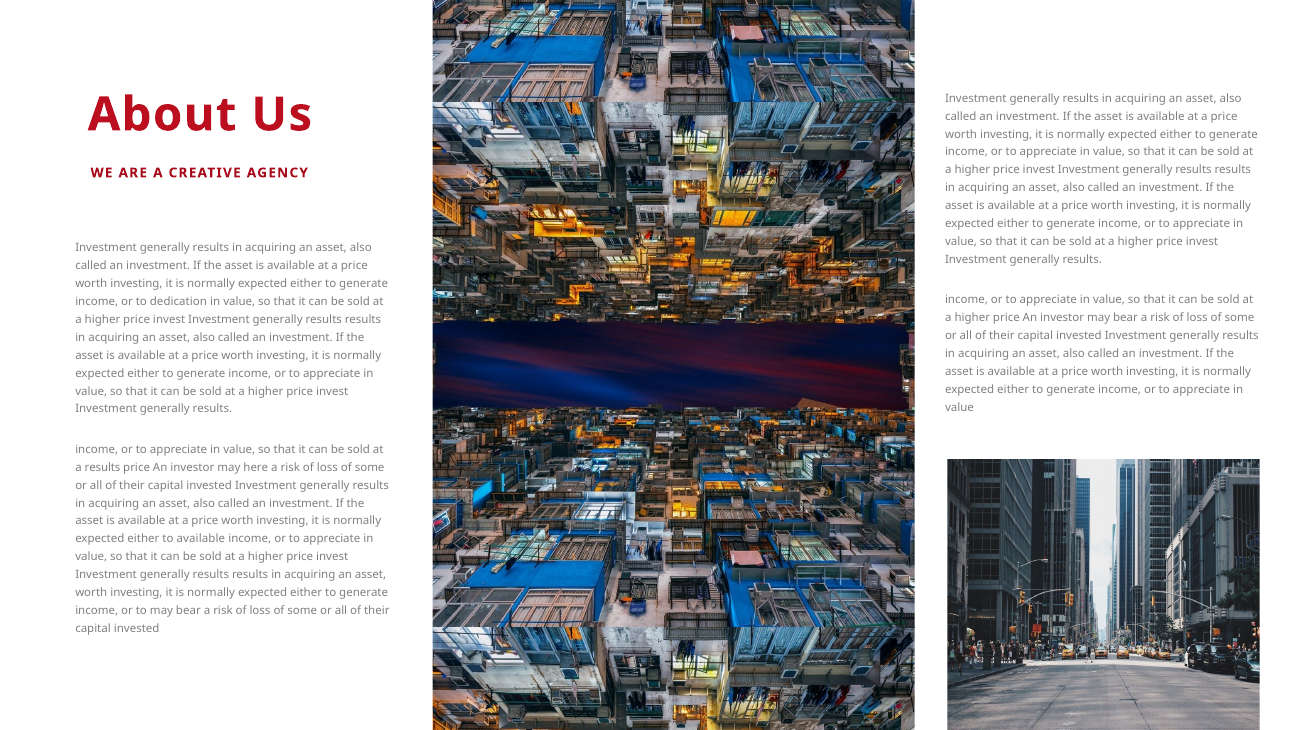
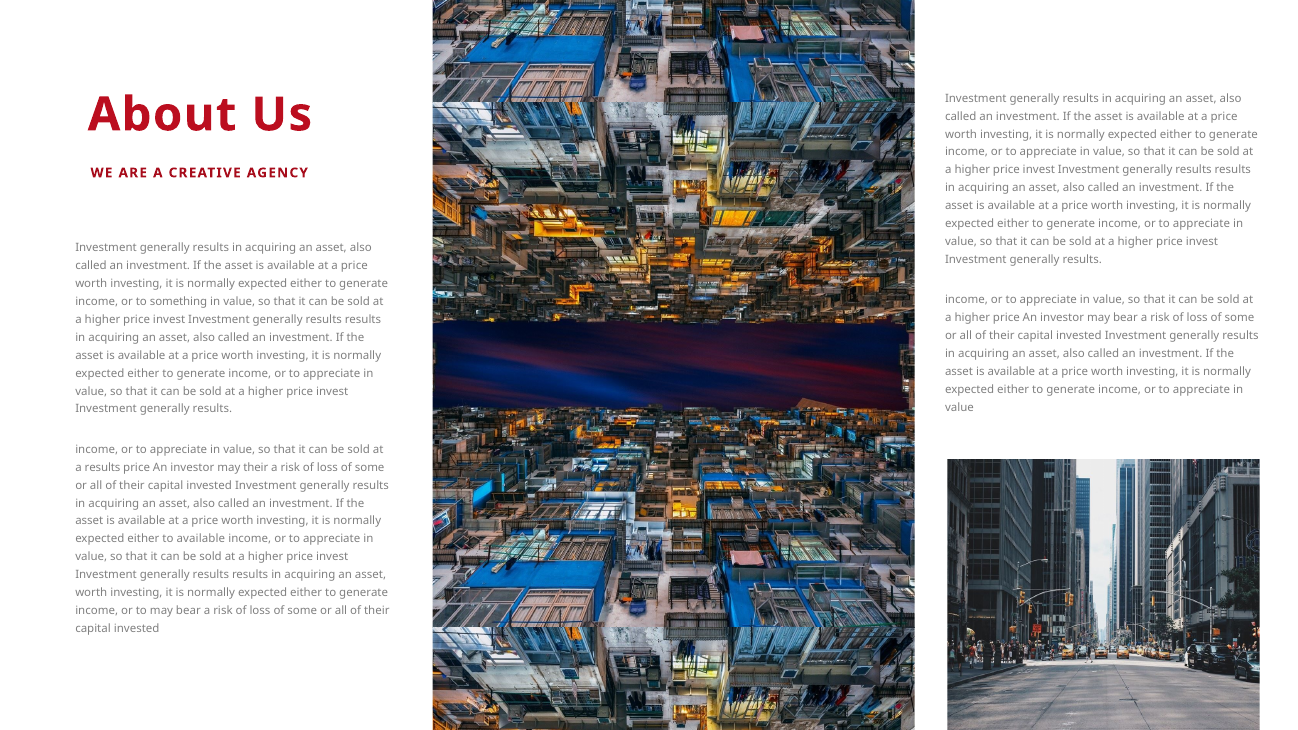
dedication: dedication -> something
may here: here -> their
